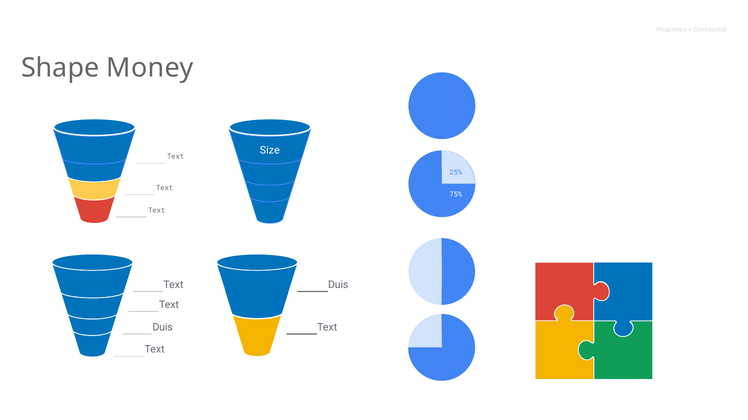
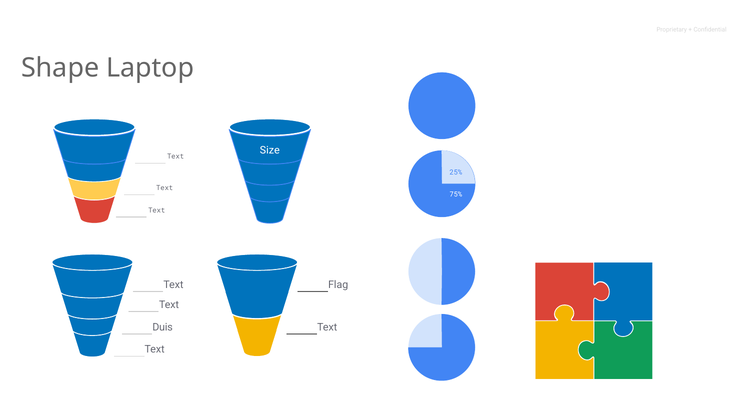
Money: Money -> Laptop
Duis at (338, 285): Duis -> Flag
